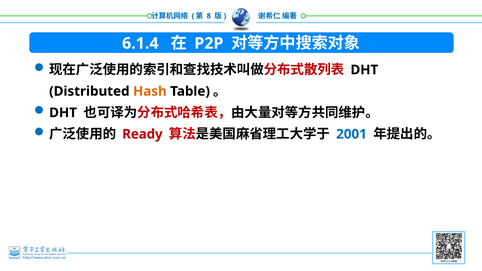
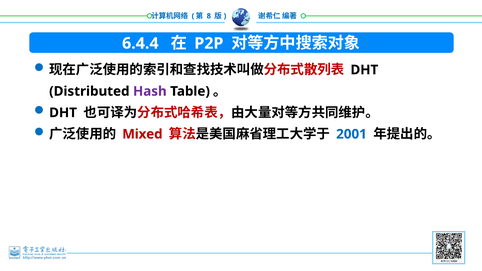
6.1.4: 6.1.4 -> 6.4.4
Hash colour: orange -> purple
Ready: Ready -> Mixed
